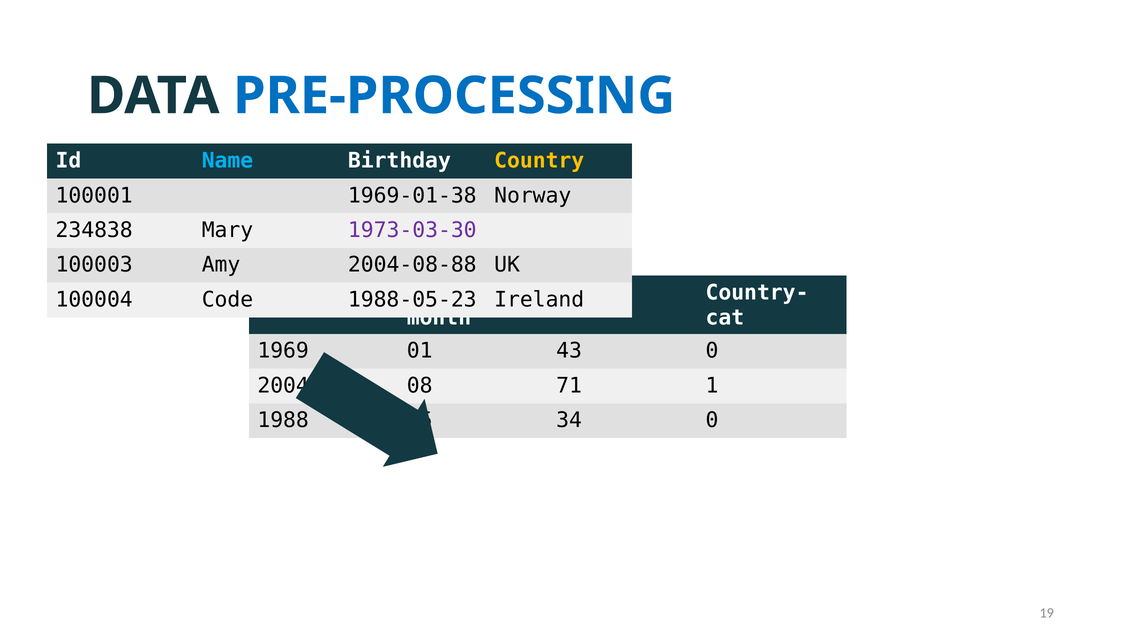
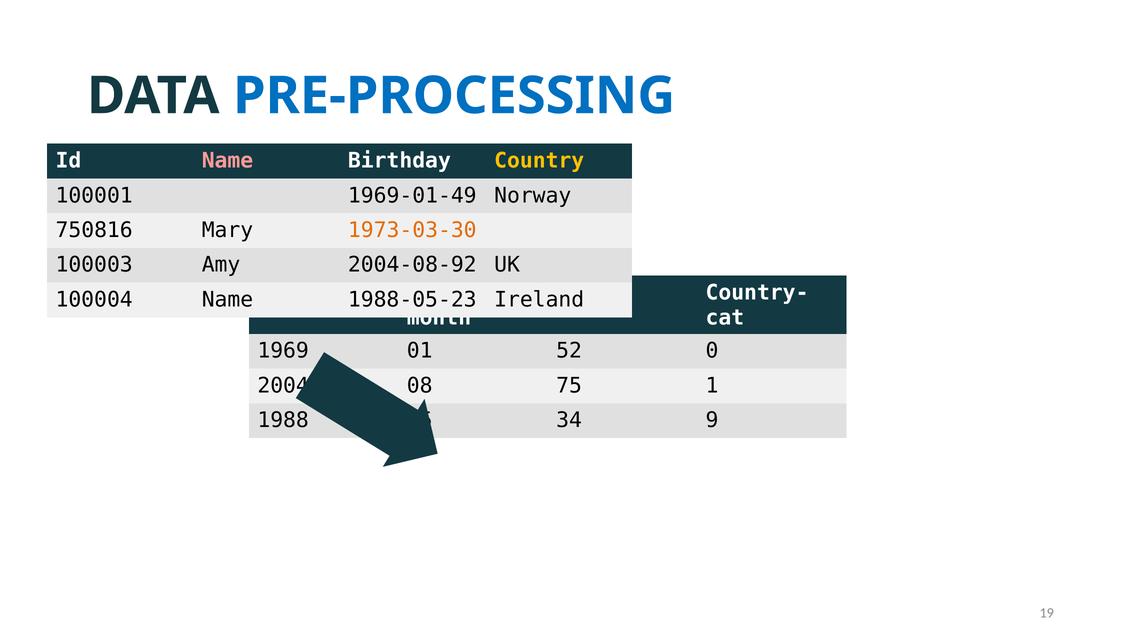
Name at (227, 161) colour: light blue -> pink
1969-01-38: 1969-01-38 -> 1969-01-49
234838: 234838 -> 750816
1973-03-30 colour: purple -> orange
2004-08-88: 2004-08-88 -> 2004-08-92
100004 Code: Code -> Name
43: 43 -> 52
71: 71 -> 75
34 0: 0 -> 9
